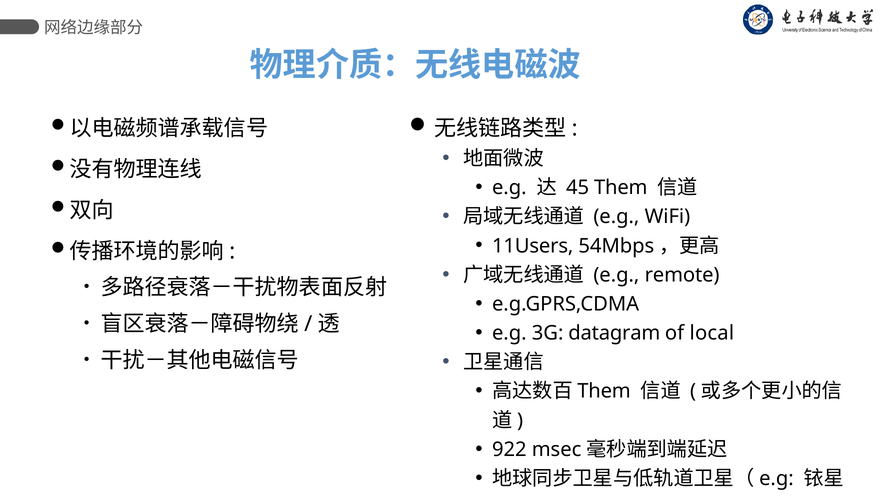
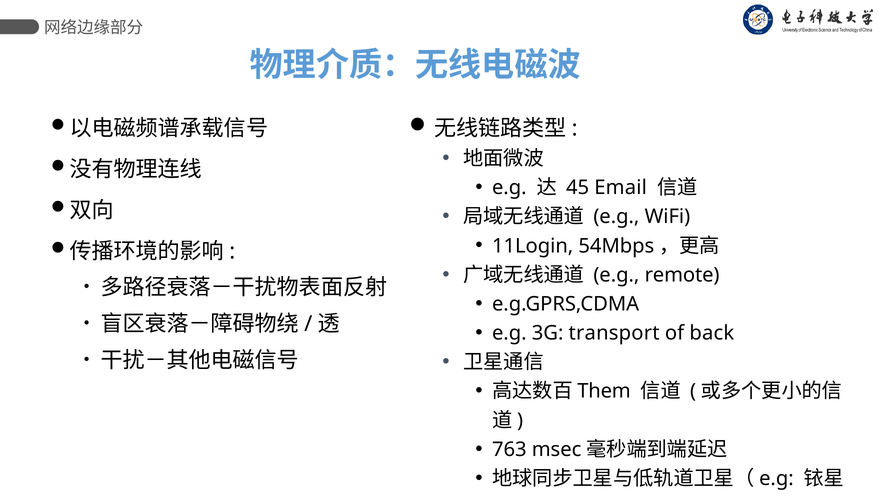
45 Them: Them -> Email
11Users: 11Users -> 11Login
datagram: datagram -> transport
local: local -> back
922: 922 -> 763
